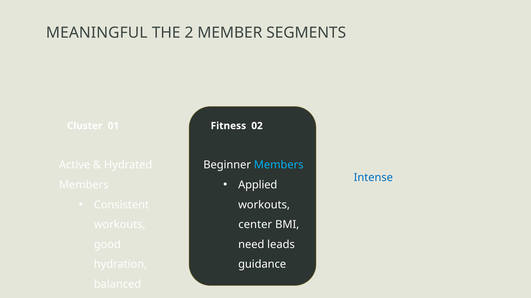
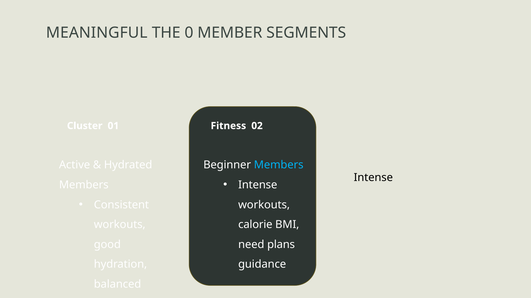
2: 2 -> 0
Intense at (373, 178) colour: blue -> black
Applied at (258, 185): Applied -> Intense
center: center -> calorie
leads: leads -> plans
